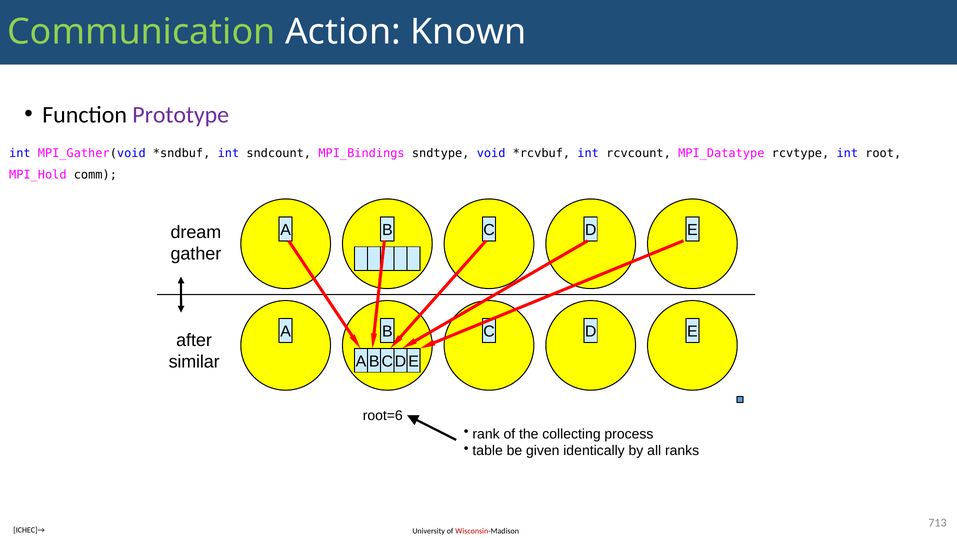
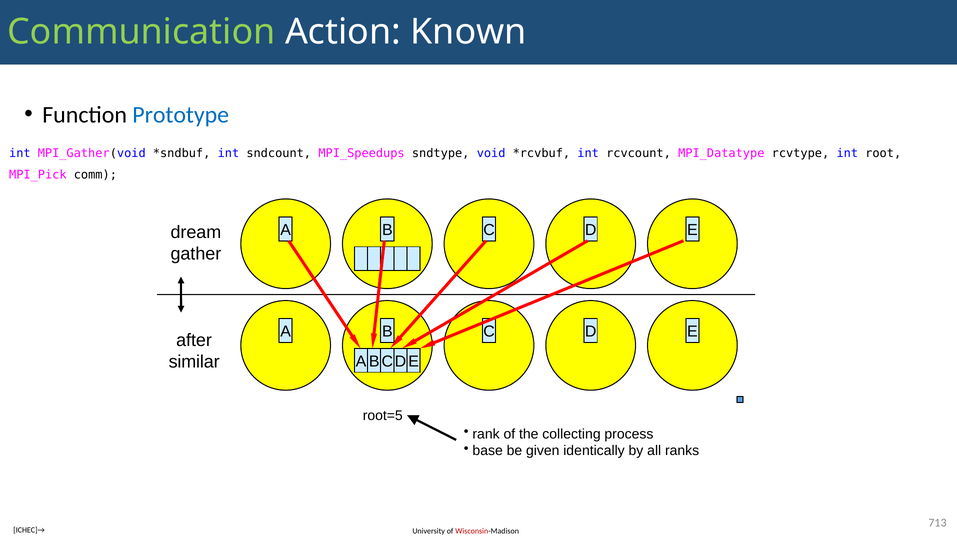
Prototype colour: purple -> blue
MPI_Bindings: MPI_Bindings -> MPI_Speedups
MPI_Hold: MPI_Hold -> MPI_Pick
root=6: root=6 -> root=5
table: table -> base
